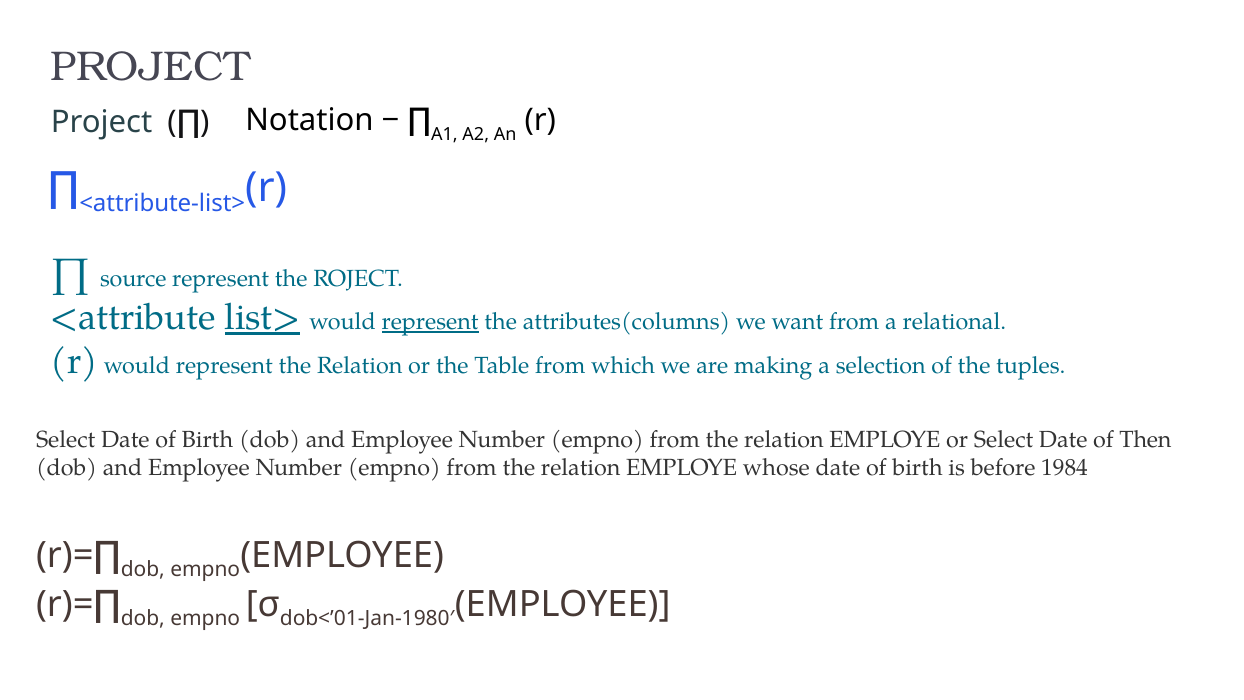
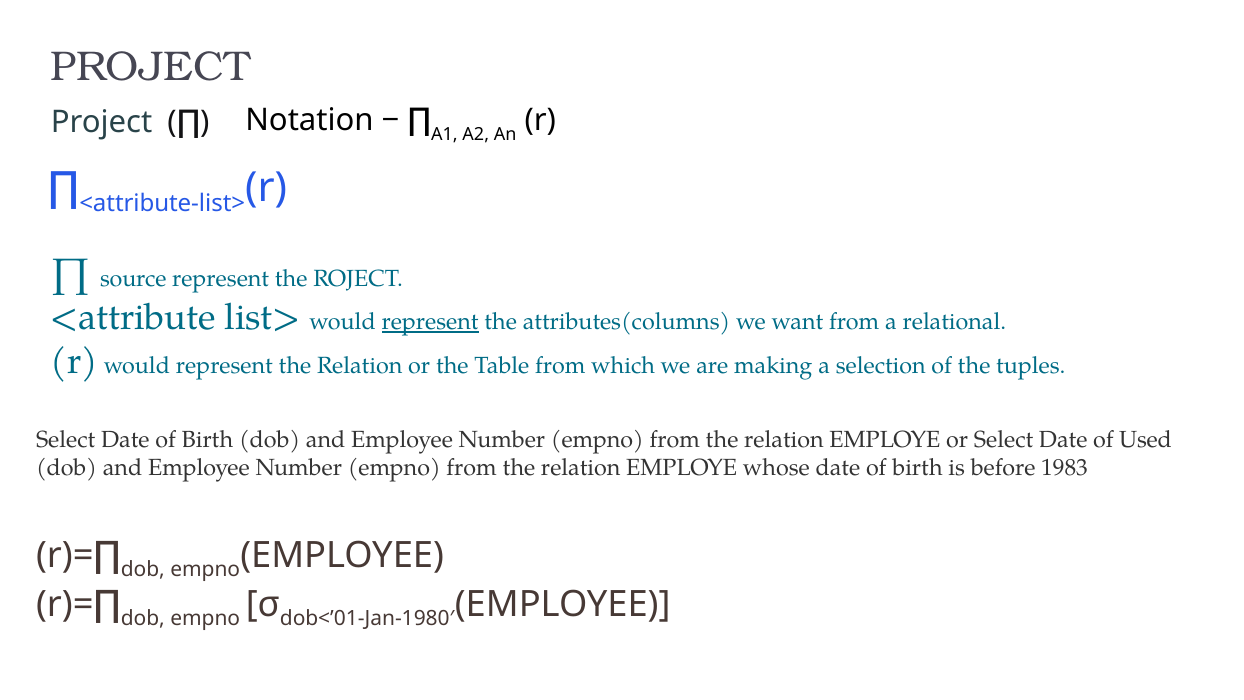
list> underline: present -> none
Then: Then -> Used
1984: 1984 -> 1983
